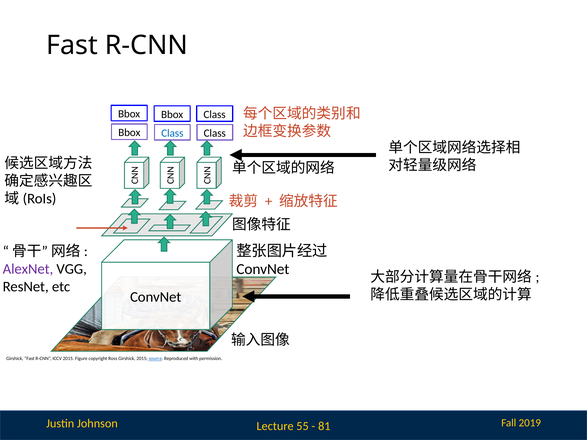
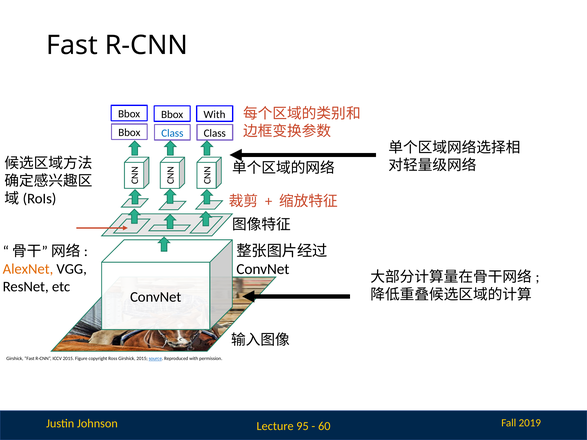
Class at (215, 114): Class -> With
AlexNet colour: purple -> orange
55: 55 -> 95
81: 81 -> 60
